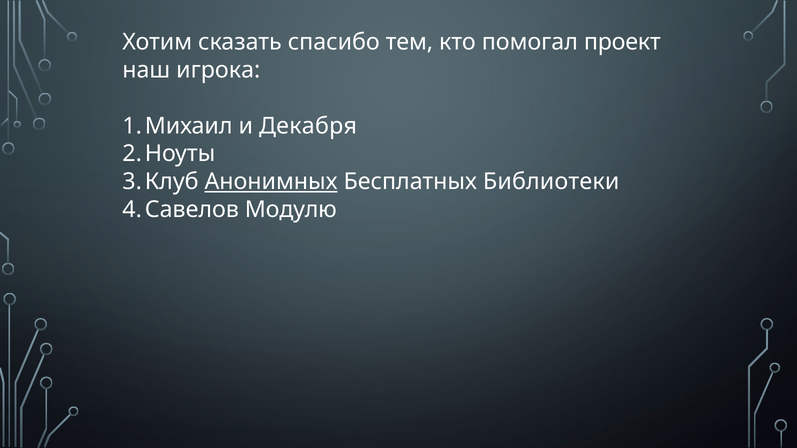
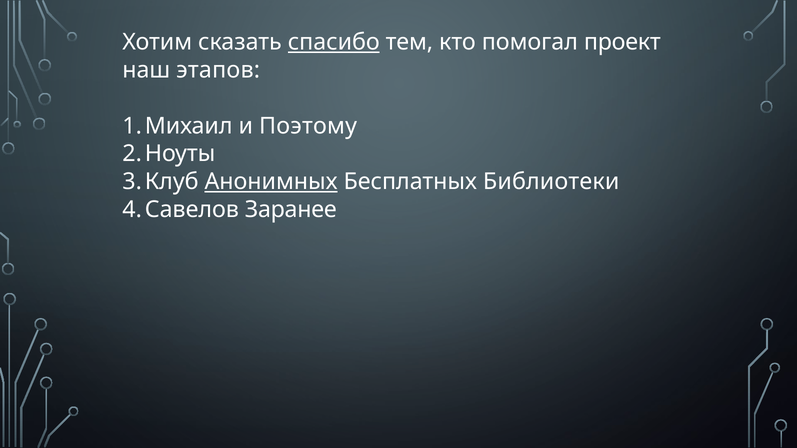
спасибо underline: none -> present
игрока: игрока -> этапов
Декабря: Декабря -> Поэтому
Модулю: Модулю -> Заранее
